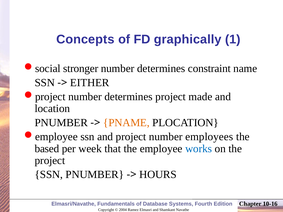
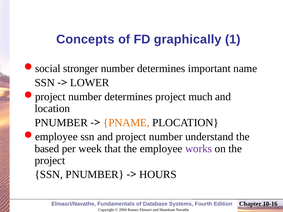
constraint: constraint -> important
EITHER: EITHER -> LOWER
made: made -> much
employees: employees -> understand
works colour: blue -> purple
